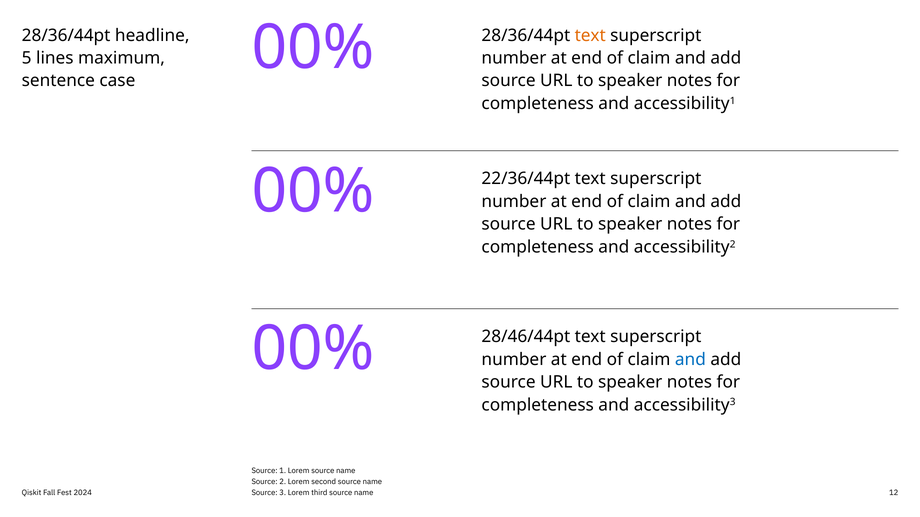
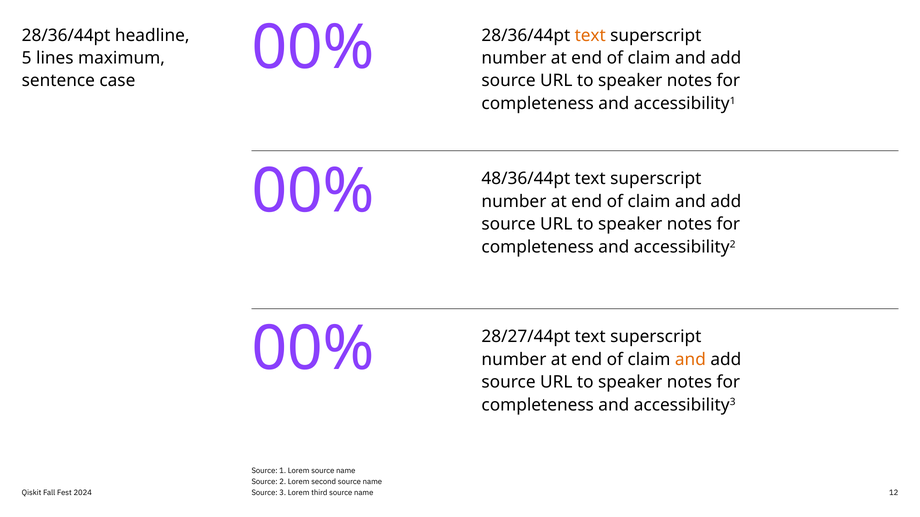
22/36/44pt: 22/36/44pt -> 48/36/44pt
28/46/44pt: 28/46/44pt -> 28/27/44pt
and at (690, 360) colour: blue -> orange
